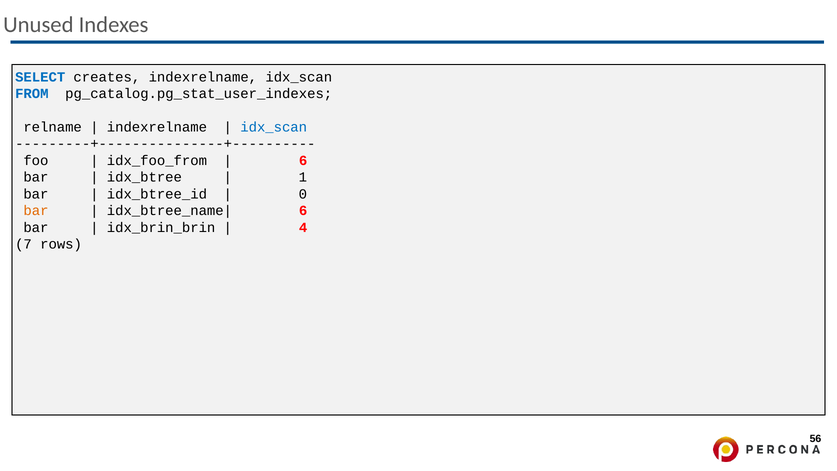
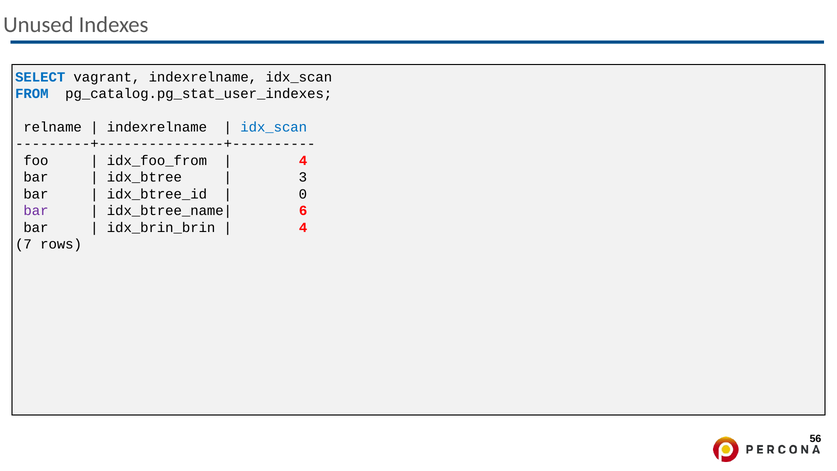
creates: creates -> vagrant
6 at (303, 161): 6 -> 4
1: 1 -> 3
bar at (36, 211) colour: orange -> purple
